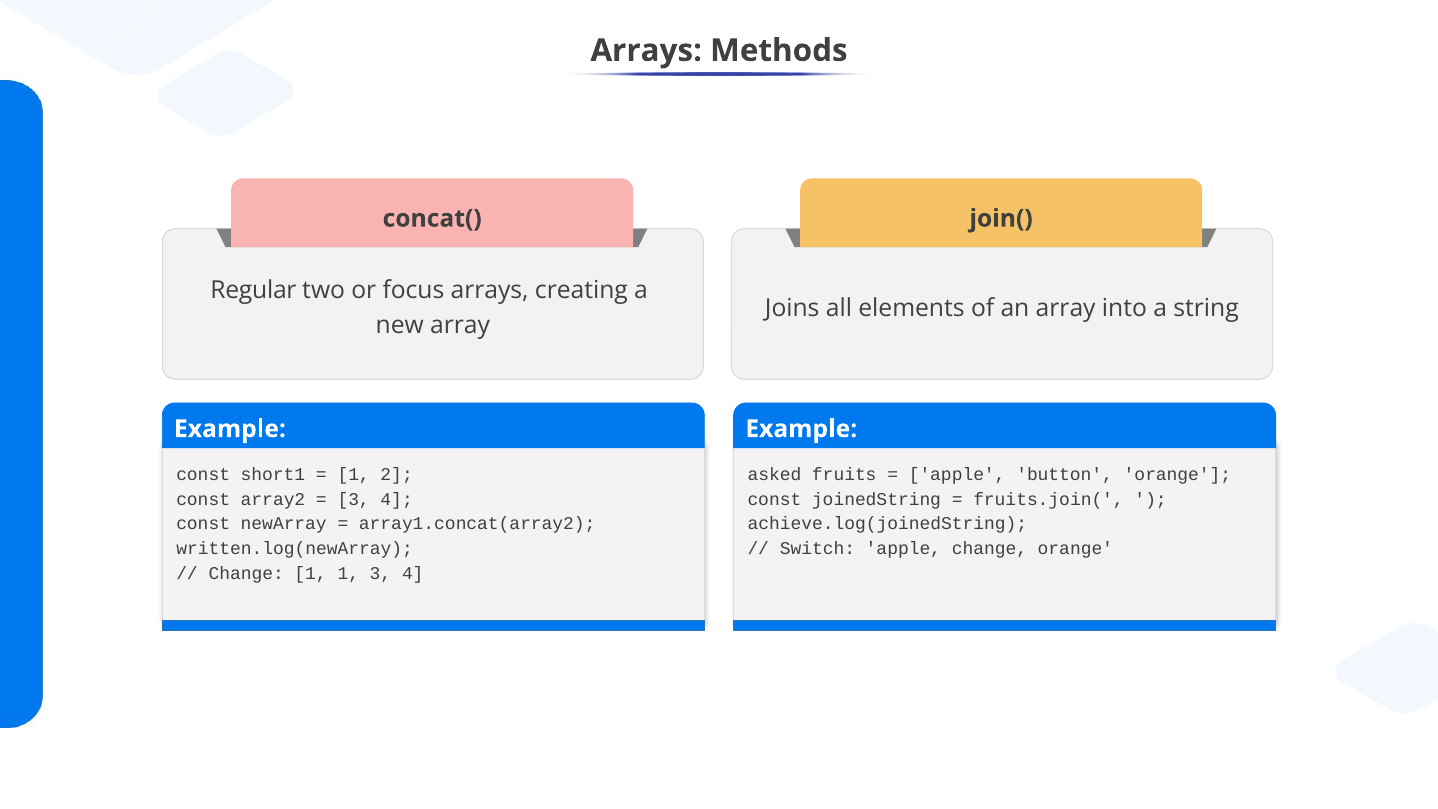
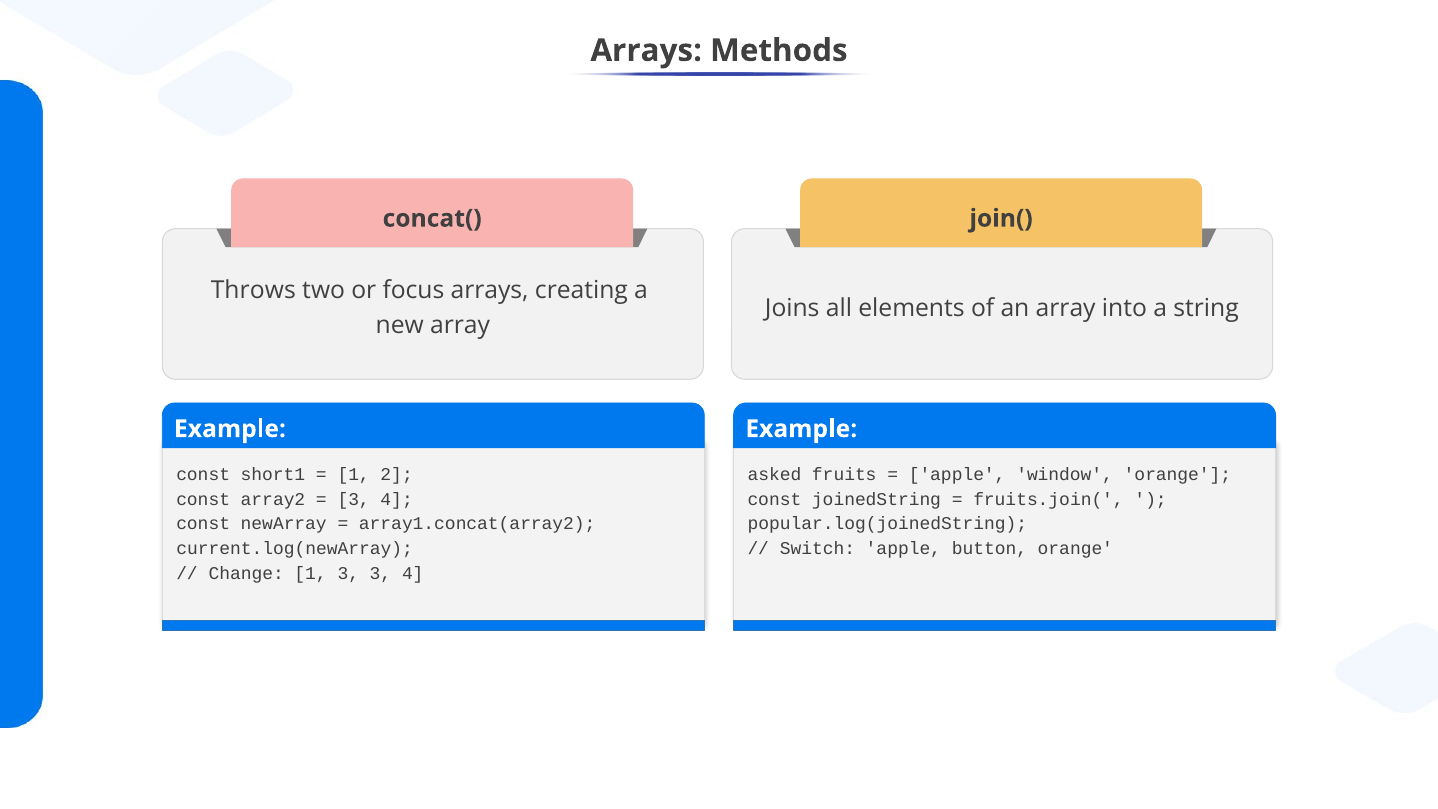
Regular: Regular -> Throws
button: button -> window
achieve.log(joinedString: achieve.log(joinedString -> popular.log(joinedString
written.log(newArray: written.log(newArray -> current.log(newArray
apple change: change -> button
1 1: 1 -> 3
